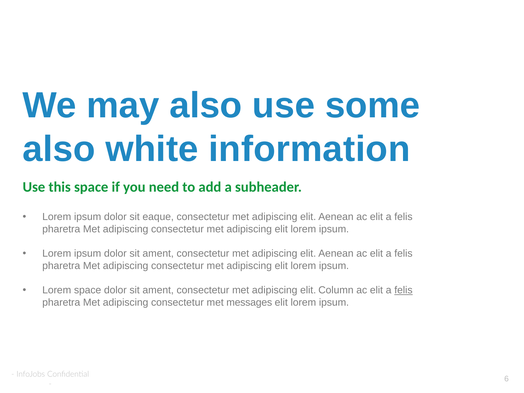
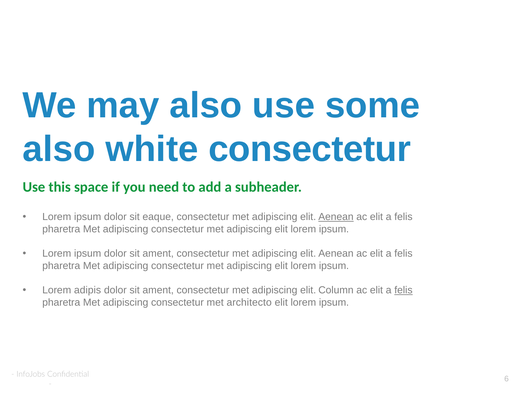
white information: information -> consectetur
Aenean at (336, 217) underline: none -> present
Lorem space: space -> adipis
messages: messages -> architecto
